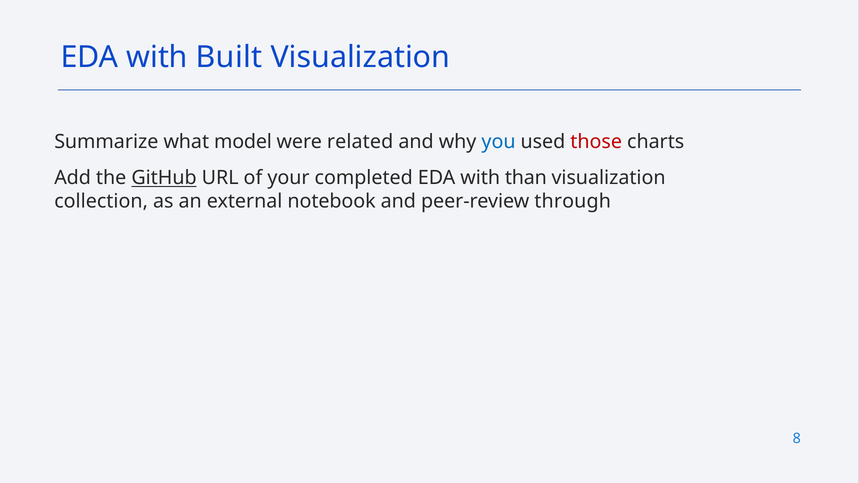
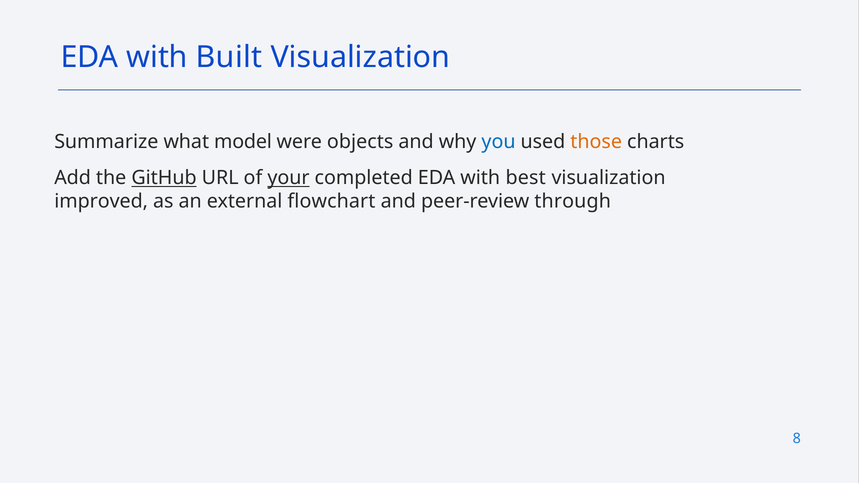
related: related -> objects
those colour: red -> orange
your underline: none -> present
than: than -> best
collection: collection -> improved
notebook: notebook -> flowchart
